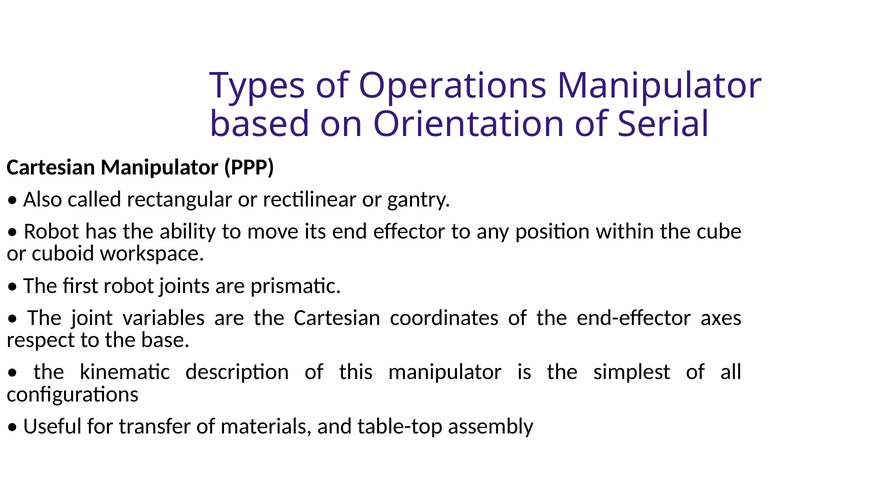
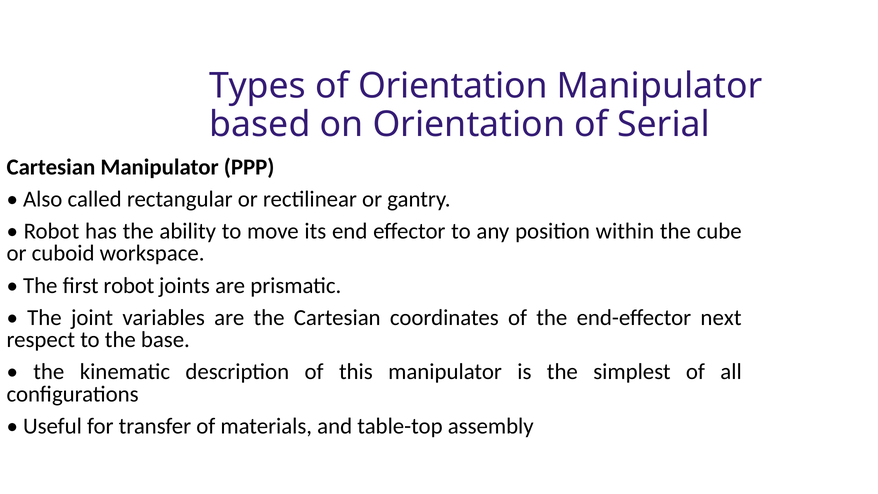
of Operations: Operations -> Orientation
axes: axes -> next
